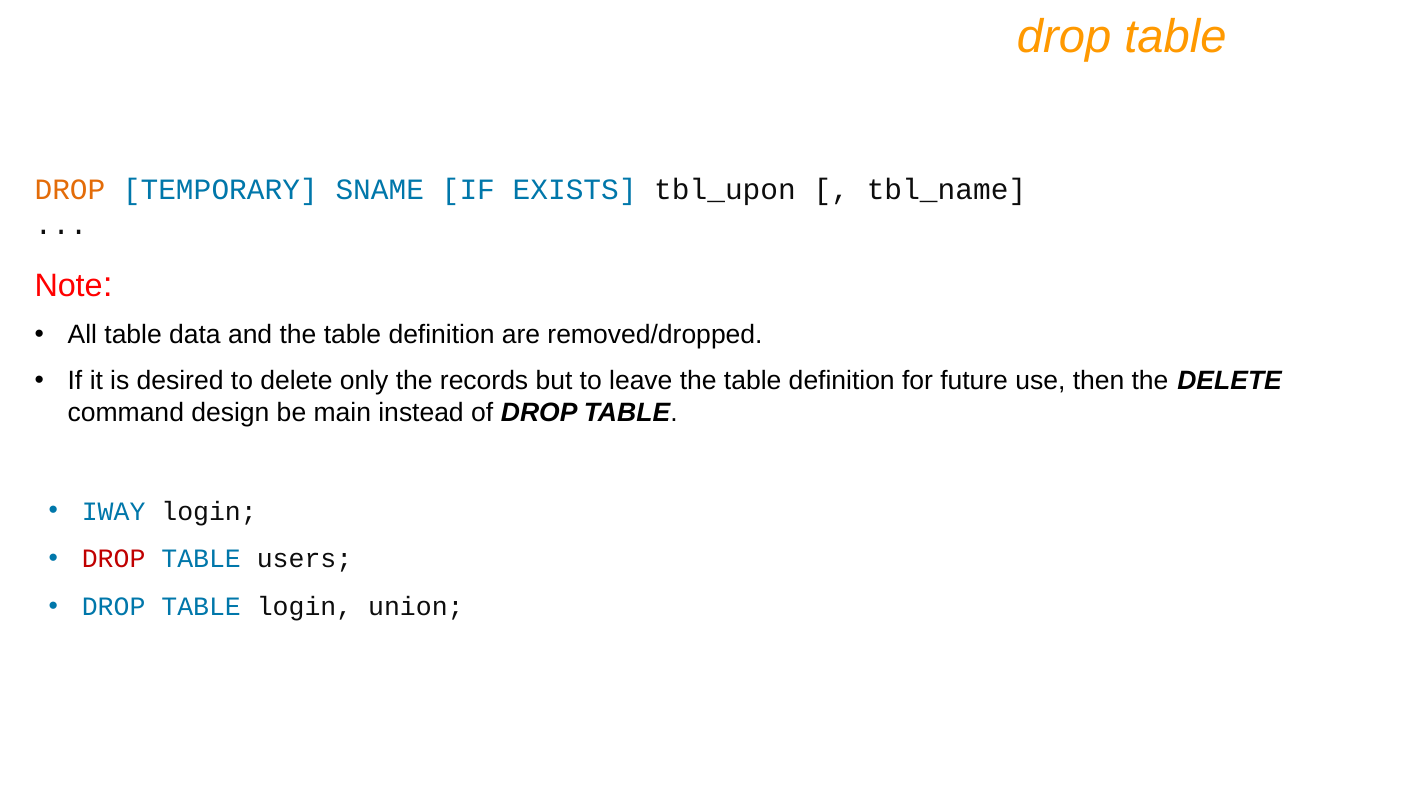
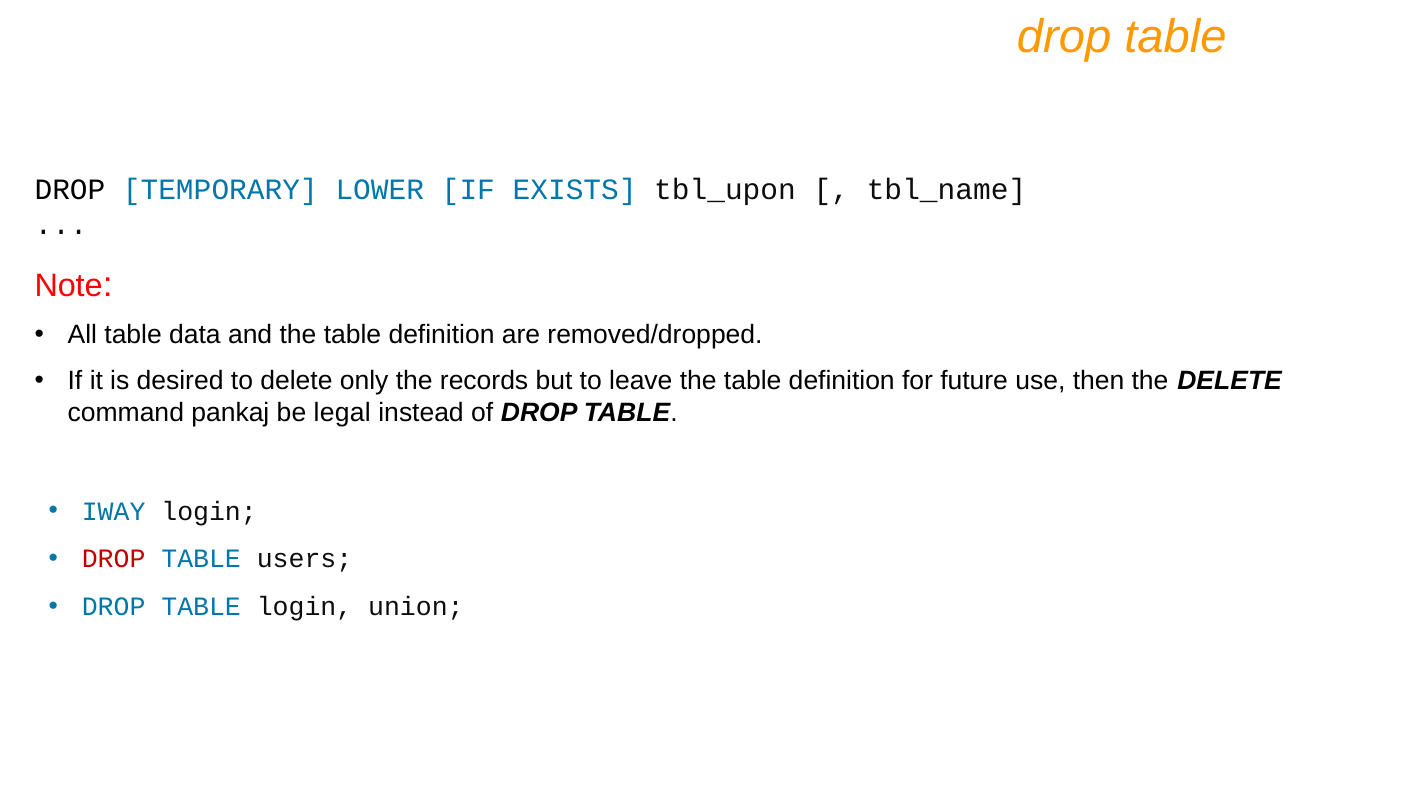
DROP at (70, 190) colour: orange -> black
SNAME: SNAME -> LOWER
design: design -> pankaj
main: main -> legal
